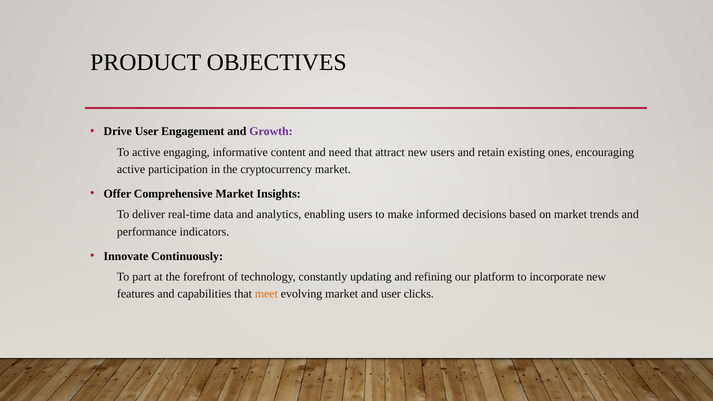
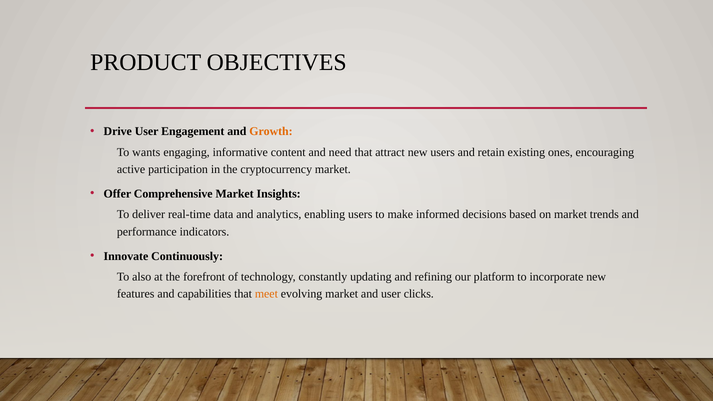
Growth colour: purple -> orange
To active: active -> wants
part: part -> also
